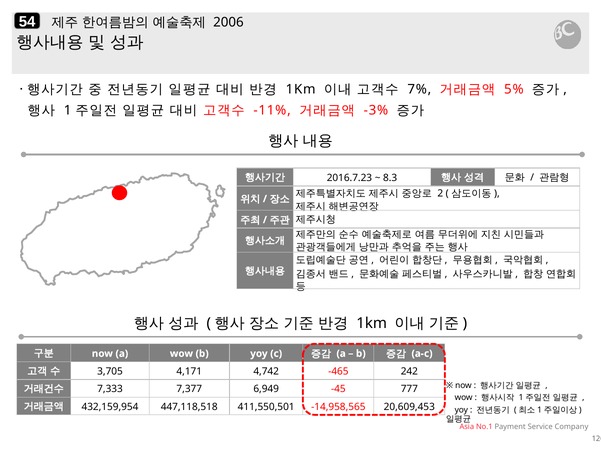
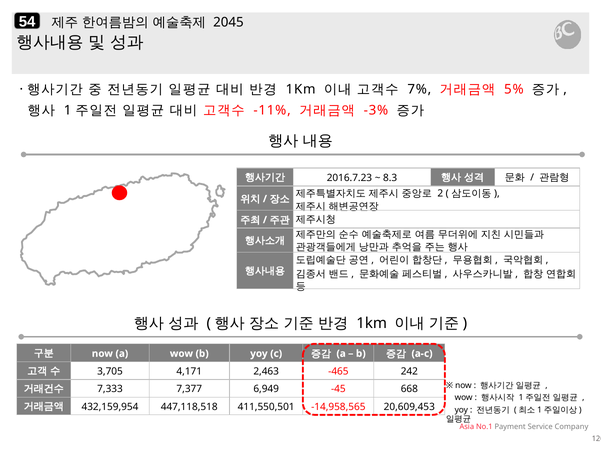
2006: 2006 -> 2045
4,742: 4,742 -> 2,463
777: 777 -> 668
